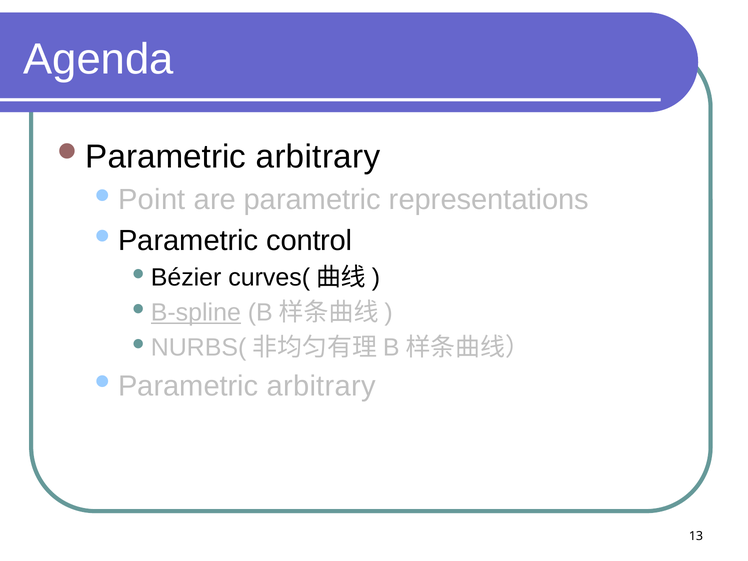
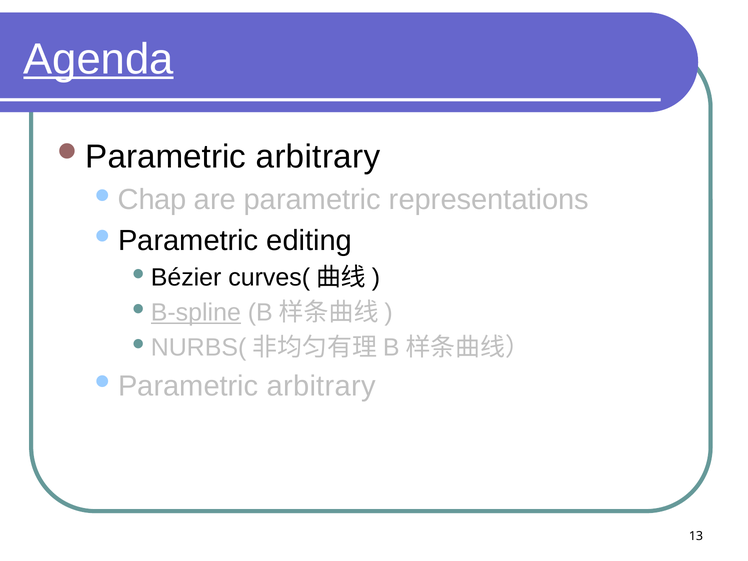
Agenda underline: none -> present
Point: Point -> Chap
control: control -> editing
